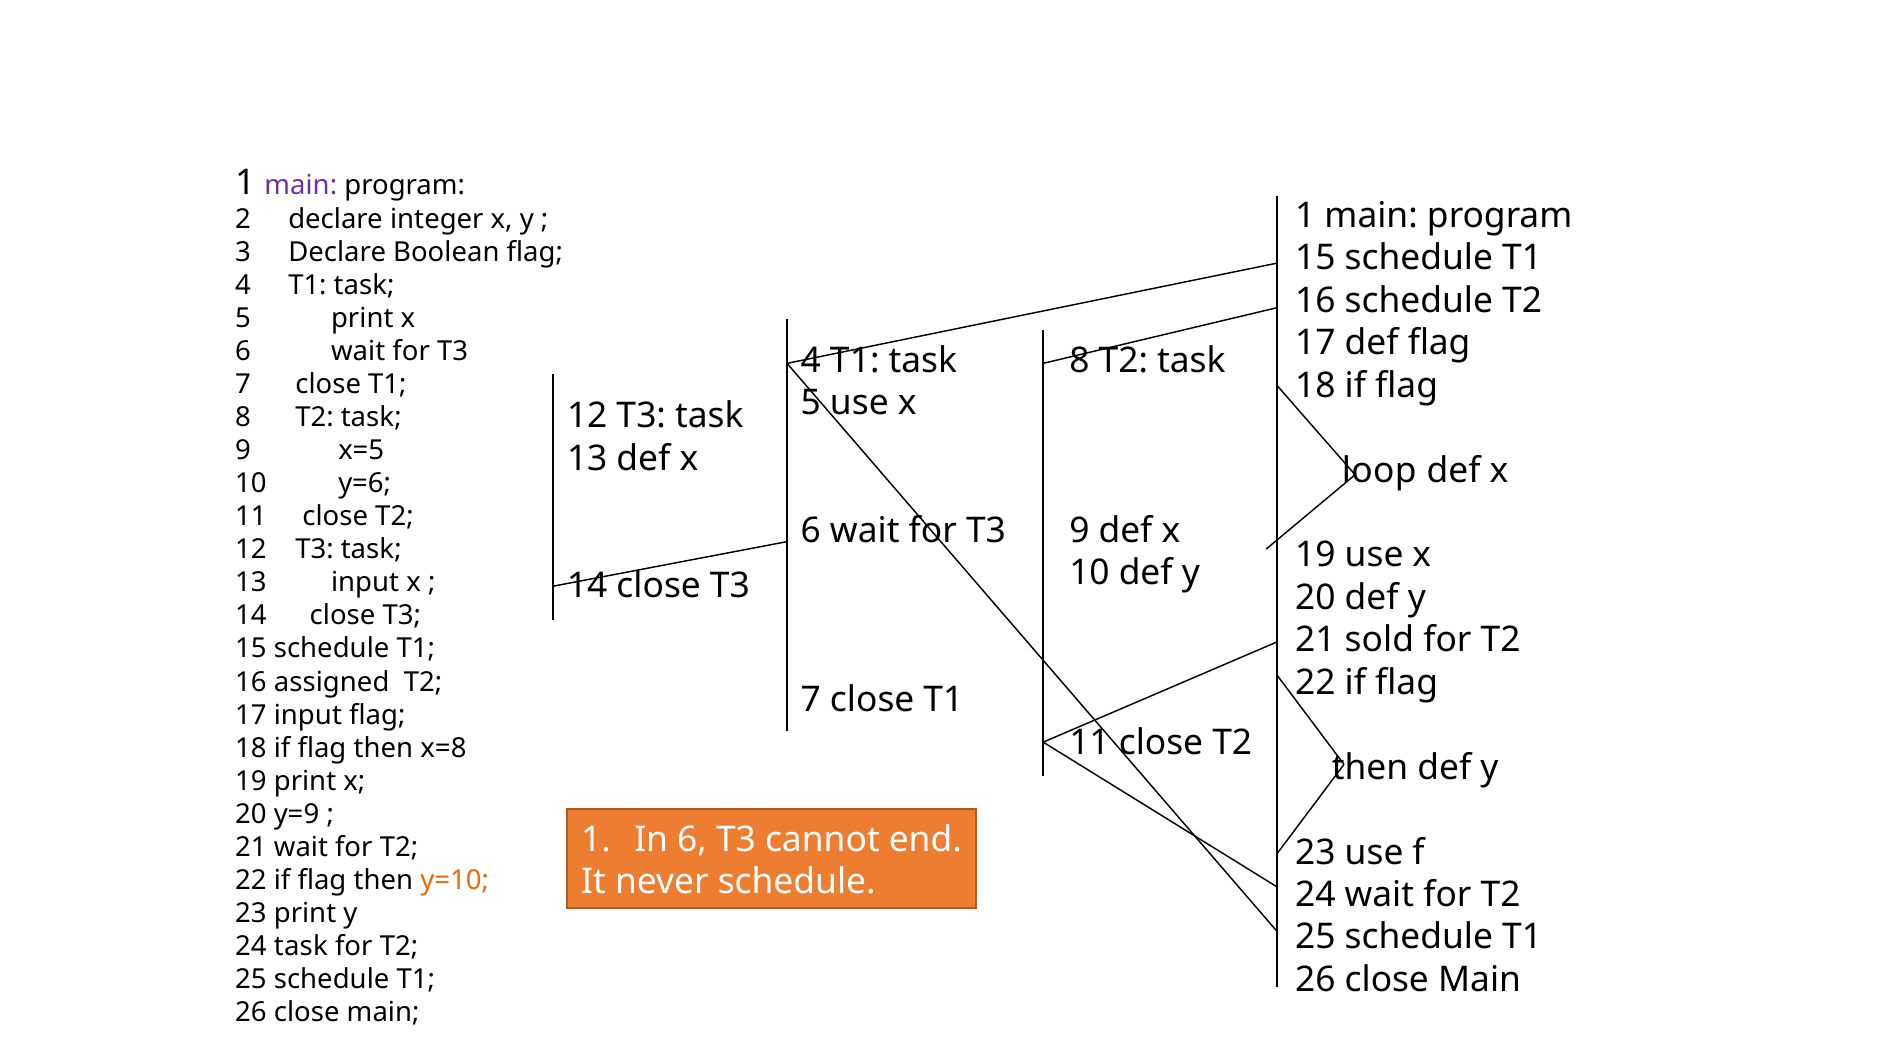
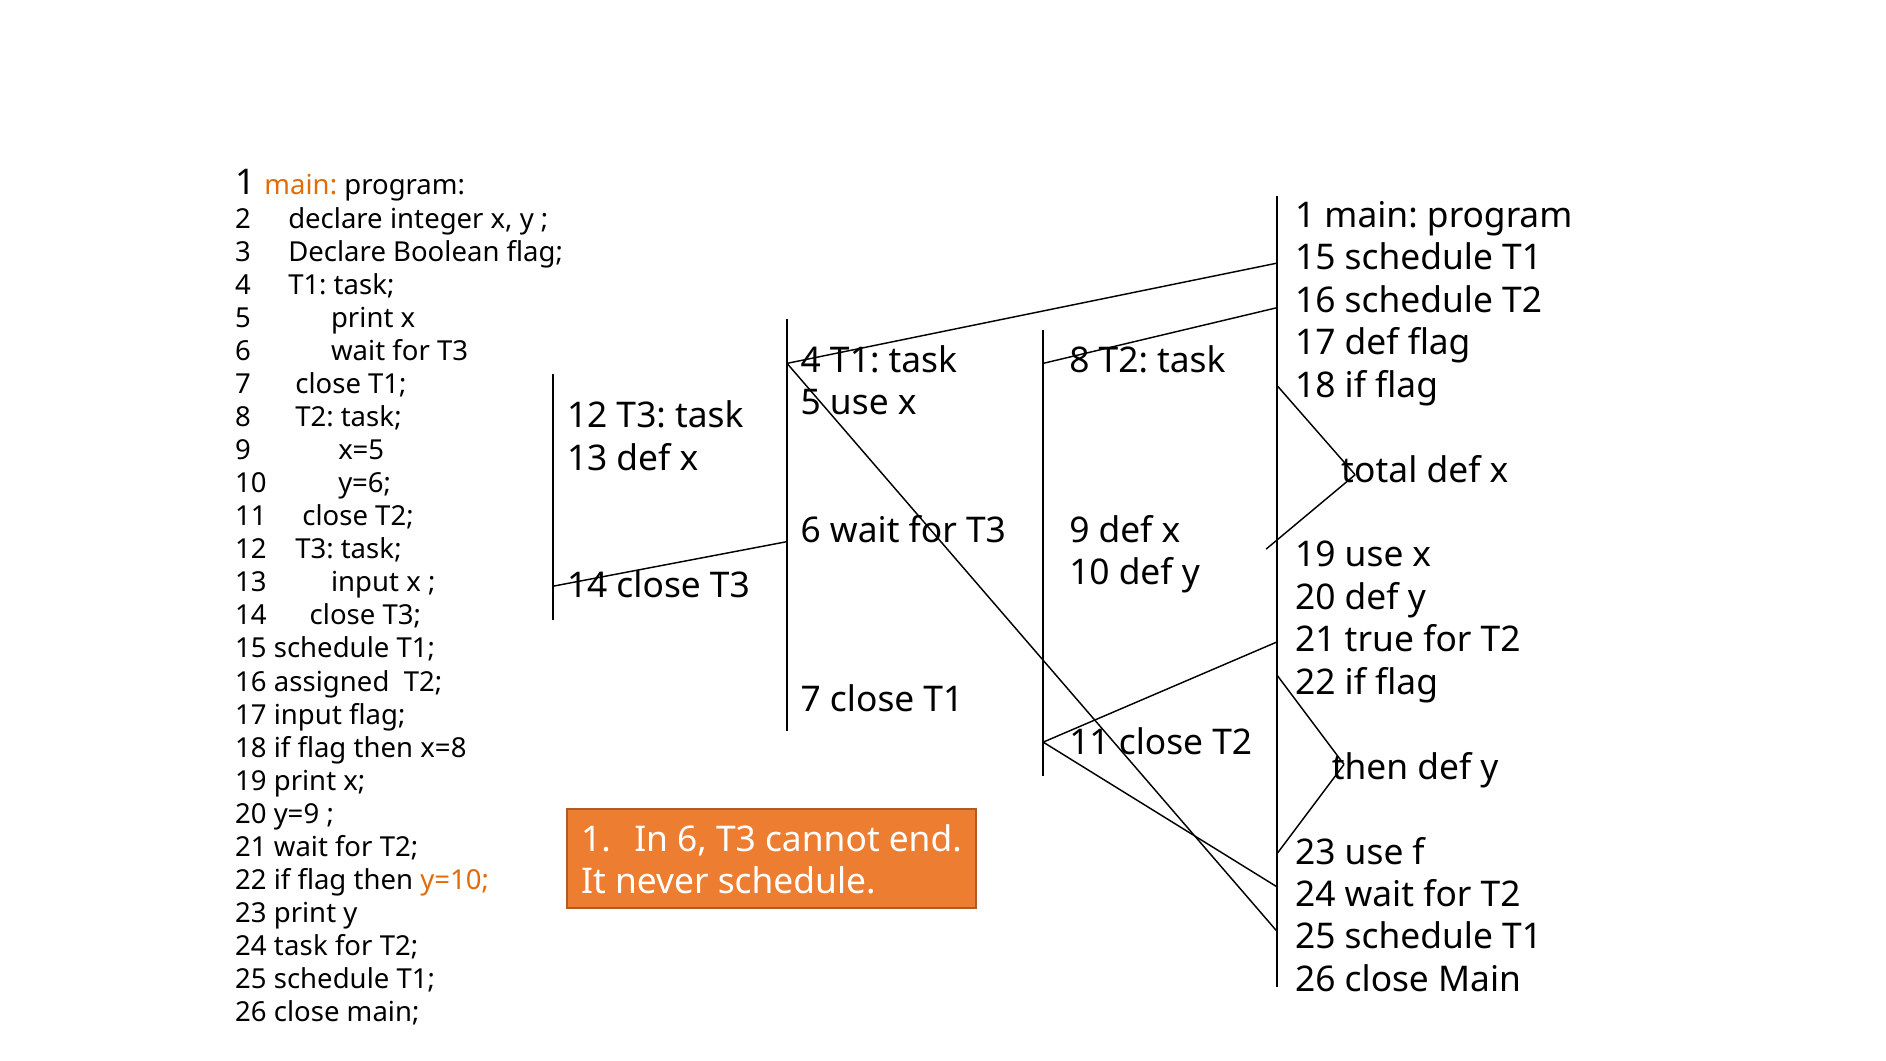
main at (301, 185) colour: purple -> orange
loop: loop -> total
sold: sold -> true
